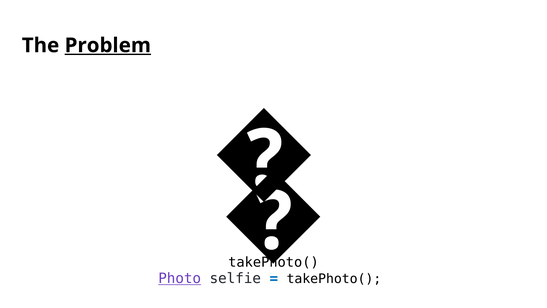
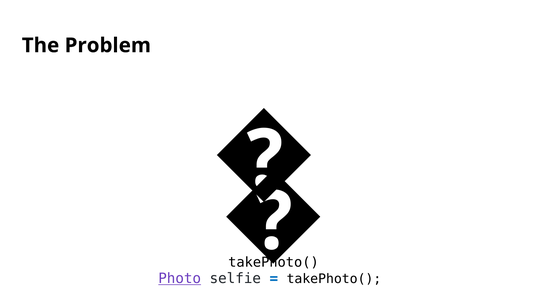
Problem underline: present -> none
